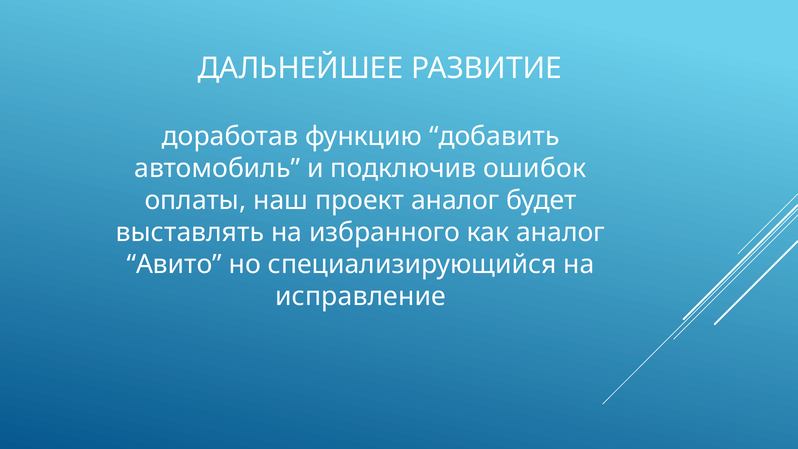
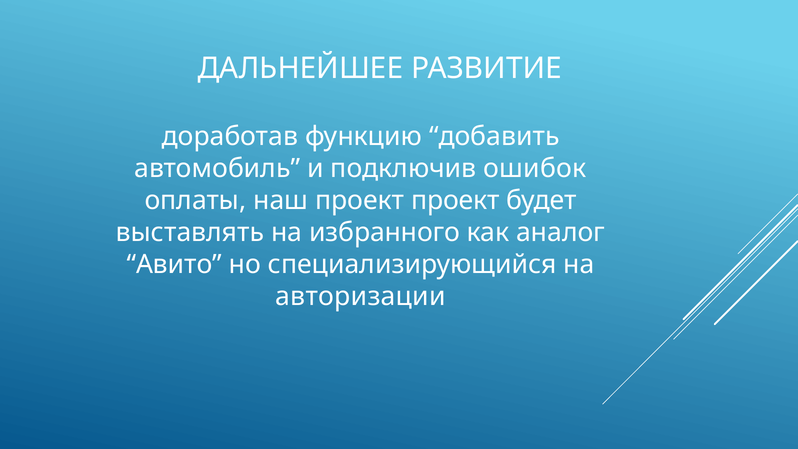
проект аналог: аналог -> проект
исправление: исправление -> авторизации
